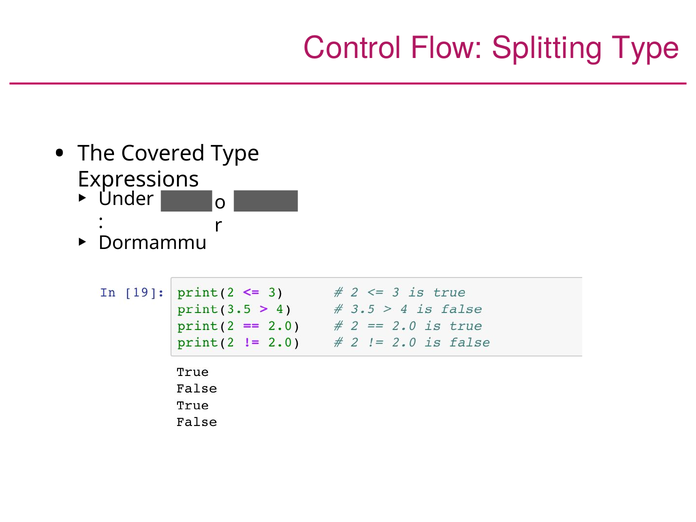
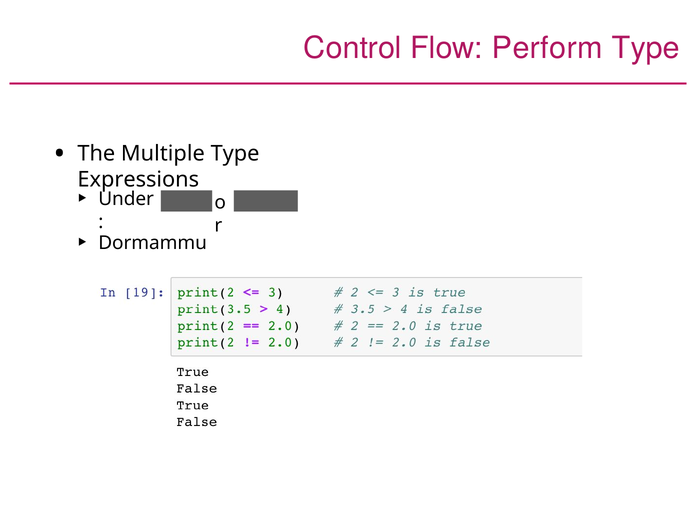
Splitting: Splitting -> Perform
Covered: Covered -> Multiple
